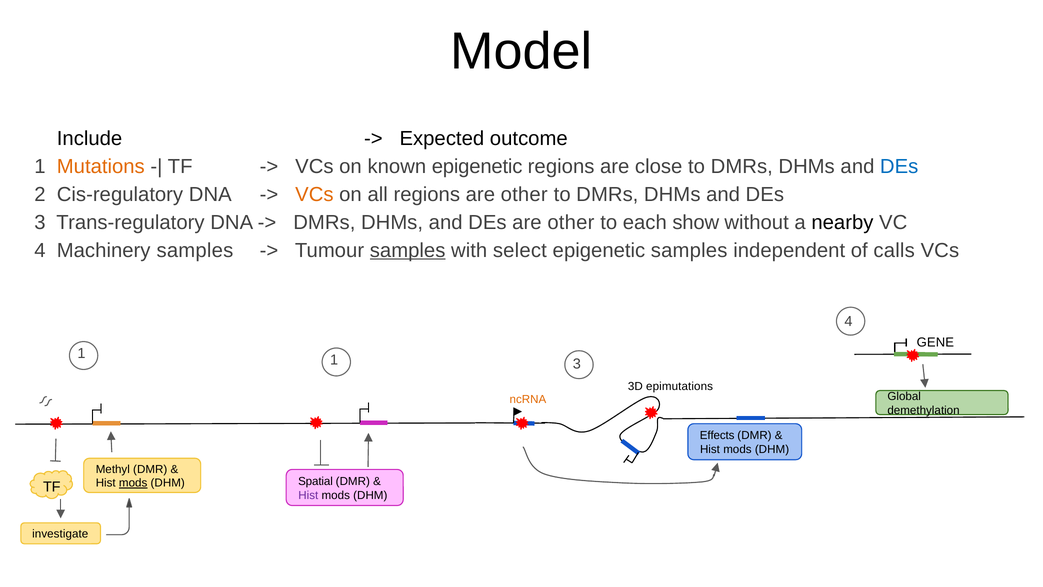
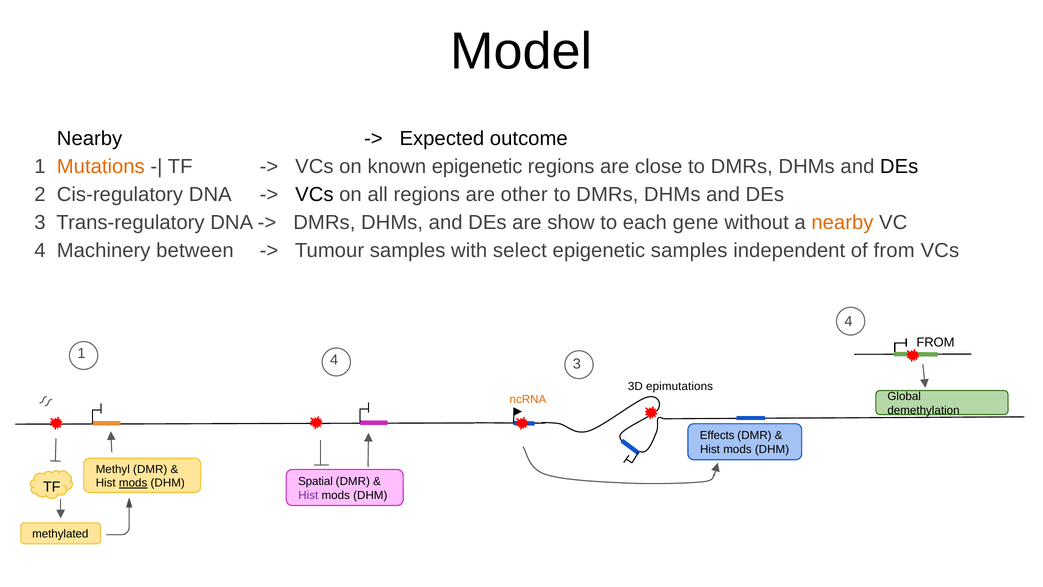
Include at (90, 138): Include -> Nearby
DEs at (899, 166) colour: blue -> black
VCs at (314, 194) colour: orange -> black
DEs are other: other -> show
show: show -> gene
nearby at (842, 222) colour: black -> orange
Machinery samples: samples -> between
samples at (408, 250) underline: present -> none
of calls: calls -> from
GENE at (935, 342): GENE -> FROM
1 1: 1 -> 4
investigate: investigate -> methylated
